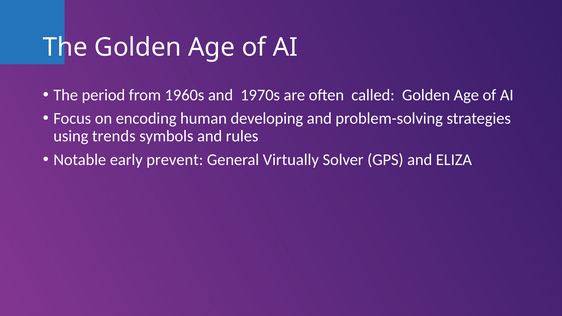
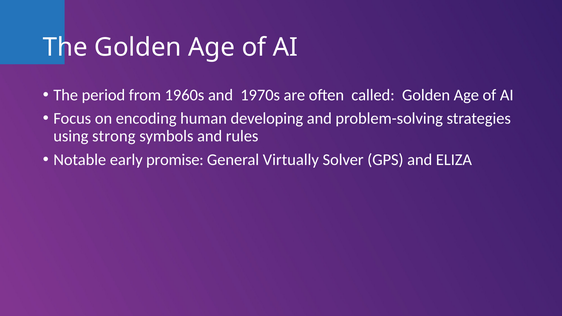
trends: trends -> strong
prevent: prevent -> promise
